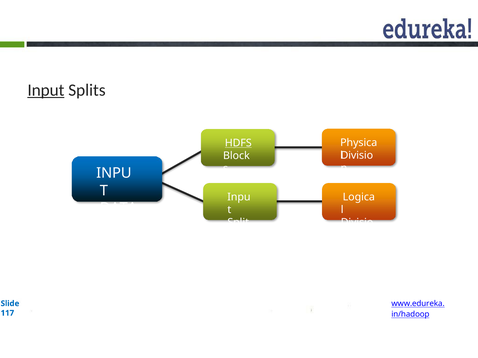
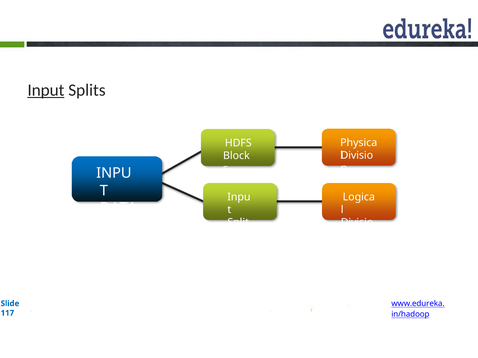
HDFS underline: present -> none
